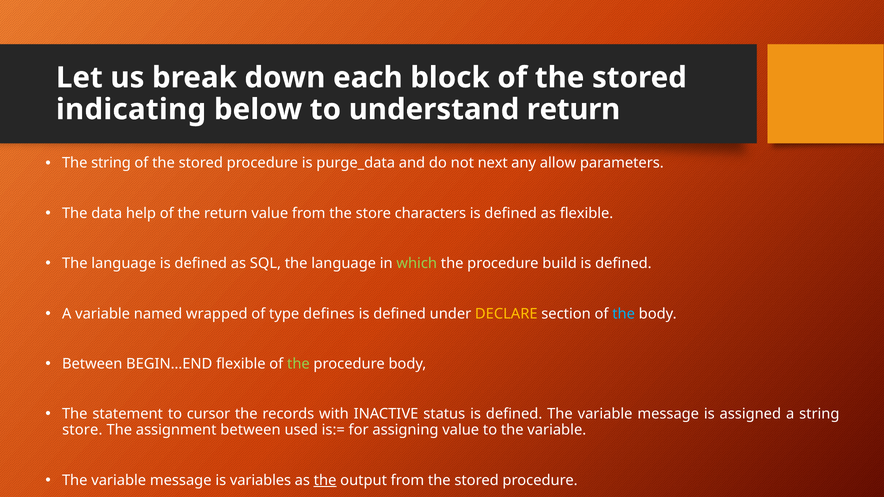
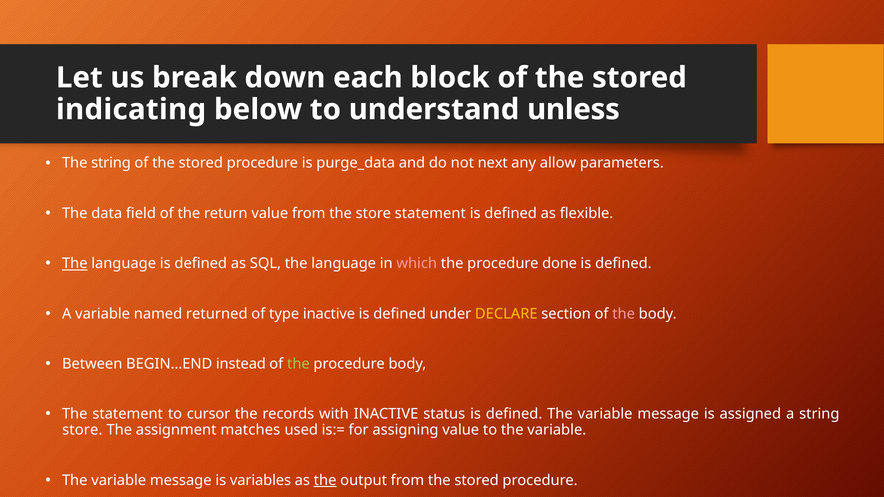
understand return: return -> unless
help: help -> field
store characters: characters -> statement
The at (75, 264) underline: none -> present
which colour: light green -> pink
build: build -> done
wrapped: wrapped -> returned
type defines: defines -> inactive
the at (624, 314) colour: light blue -> pink
BEGIN…END flexible: flexible -> instead
assignment between: between -> matches
